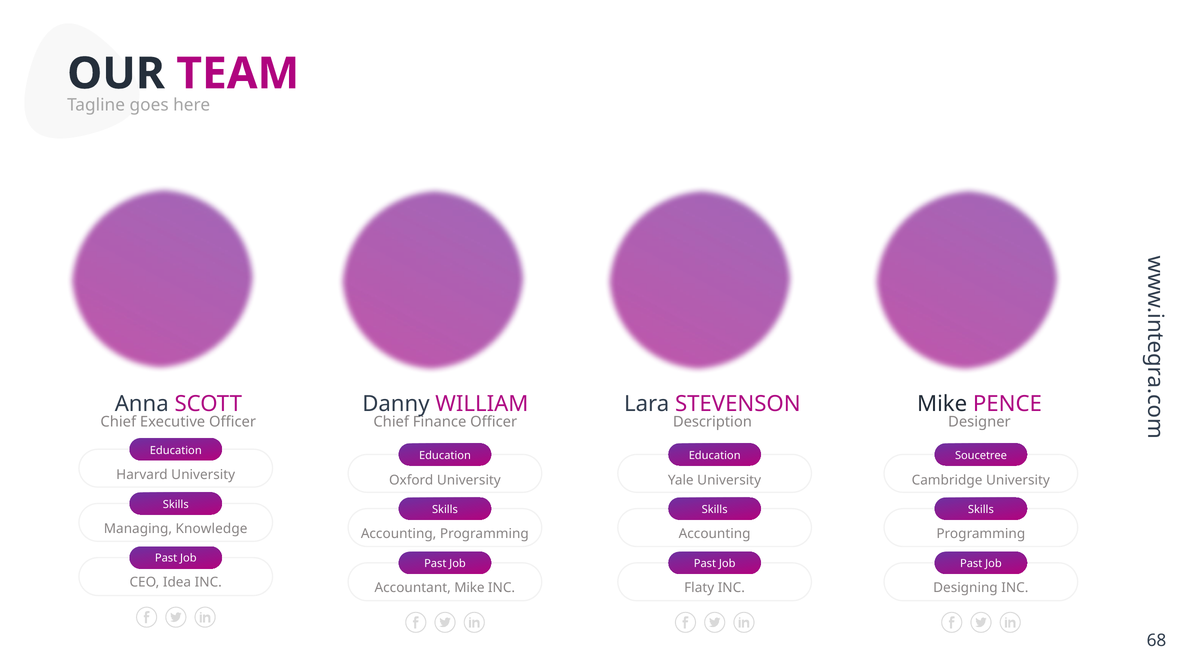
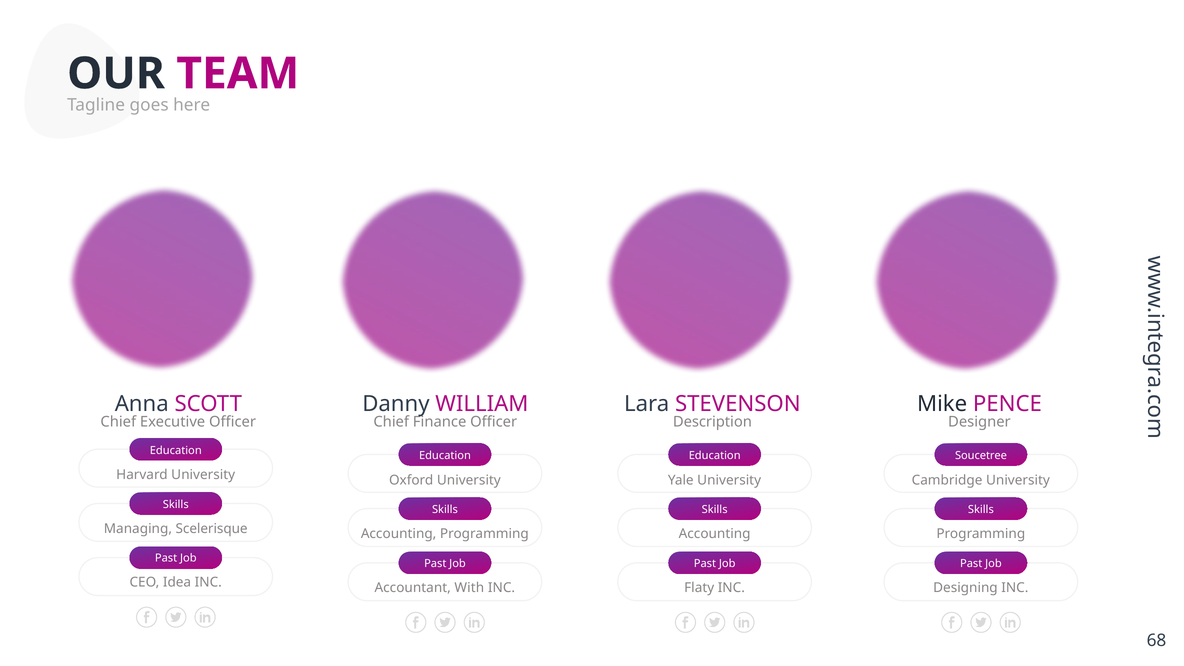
Knowledge: Knowledge -> Scelerisque
Accountant Mike: Mike -> With
